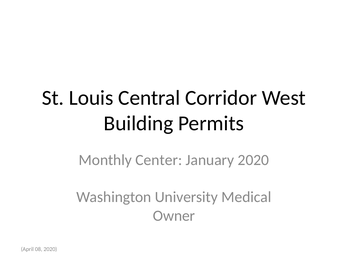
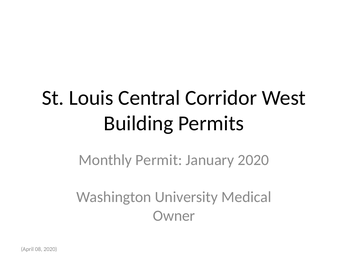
Center: Center -> Permit
